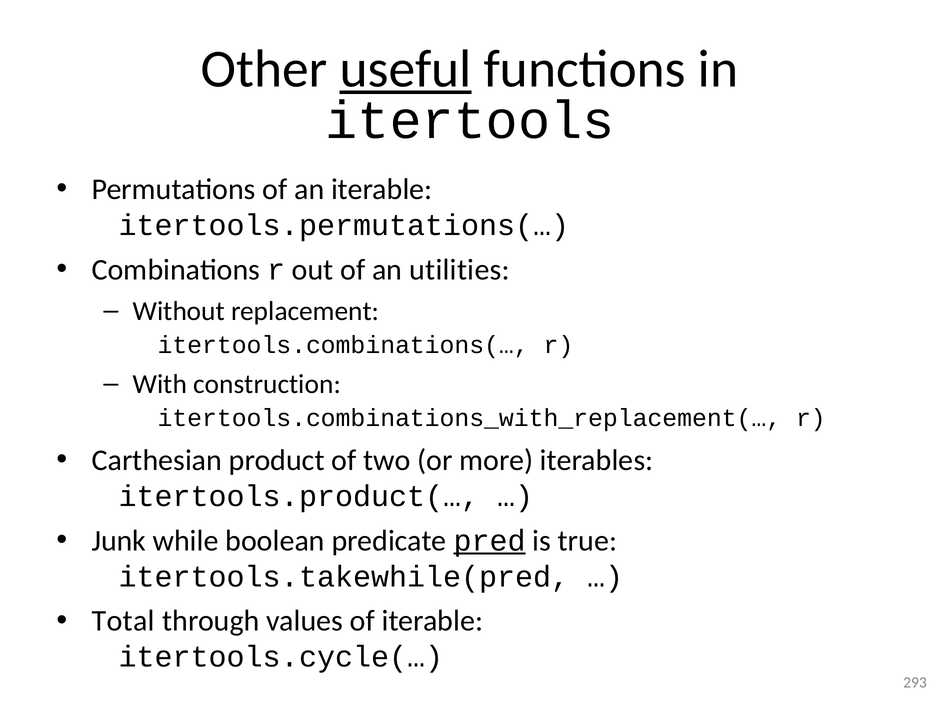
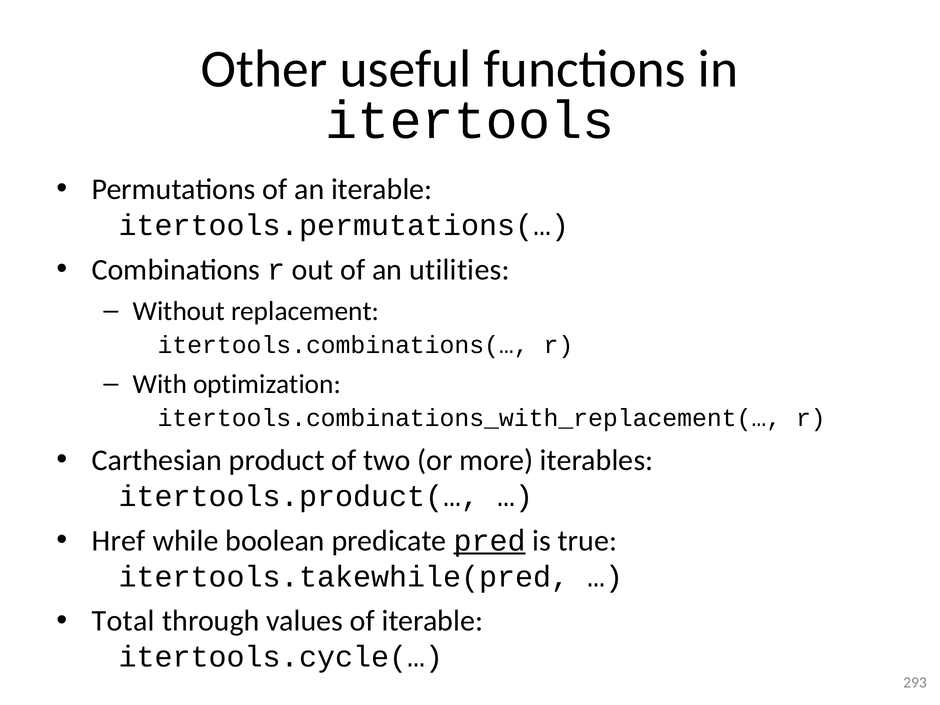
useful underline: present -> none
construction: construction -> optimization
Junk: Junk -> Href
